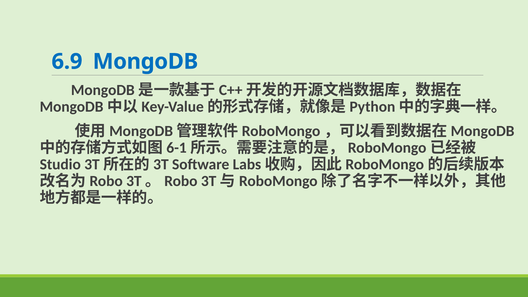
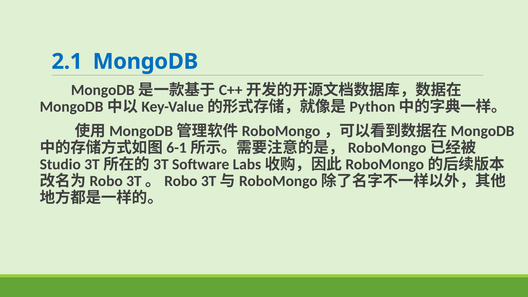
6.9: 6.9 -> 2.1
